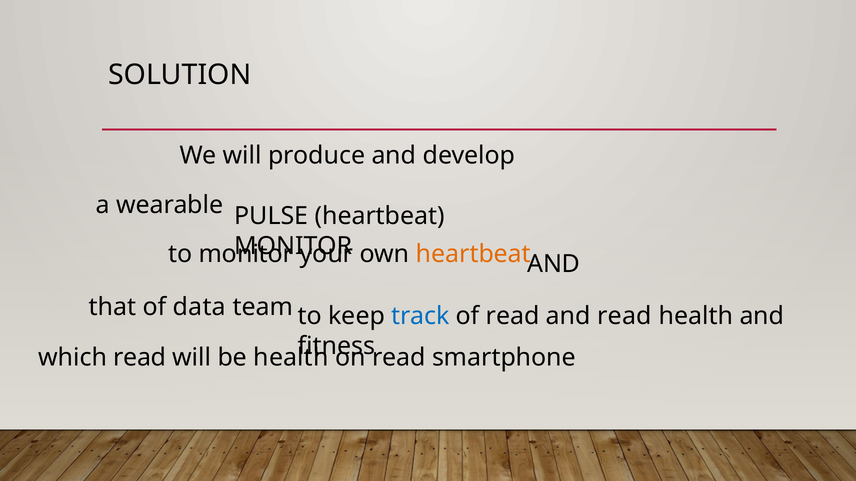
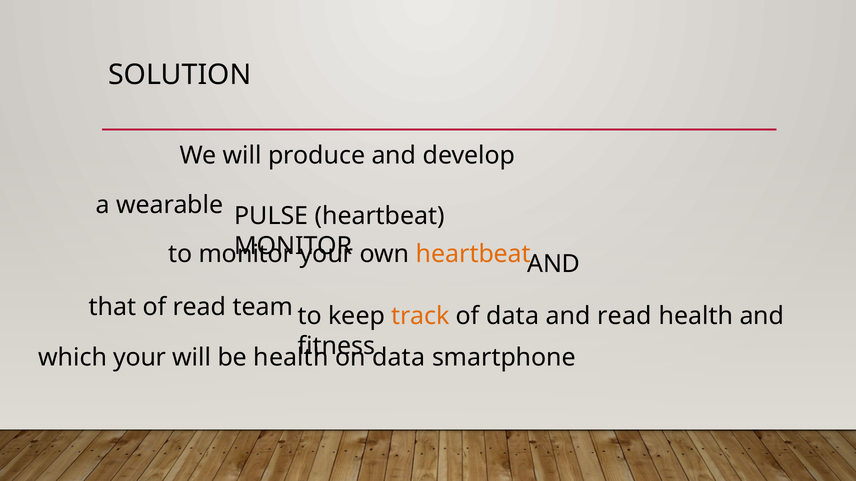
of data: data -> read
track colour: blue -> orange
of read: read -> data
which read: read -> your
read at (399, 358): read -> data
